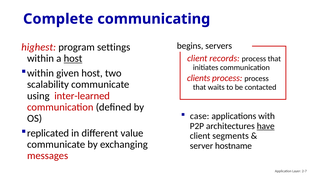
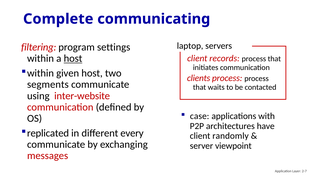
begins: begins -> laptop
highest: highest -> filtering
scalability: scalability -> segments
inter-learned: inter-learned -> inter-website
have underline: present -> none
value: value -> every
segments: segments -> randomly
hostname: hostname -> viewpoint
